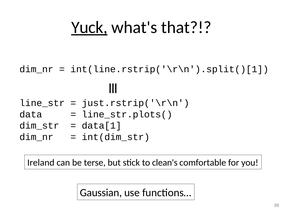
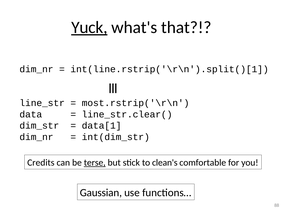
just.rstrip('\r\n: just.rstrip('\r\n -> most.rstrip('\r\n
line_str.plots(: line_str.plots( -> line_str.clear(
Ireland: Ireland -> Credits
terse underline: none -> present
